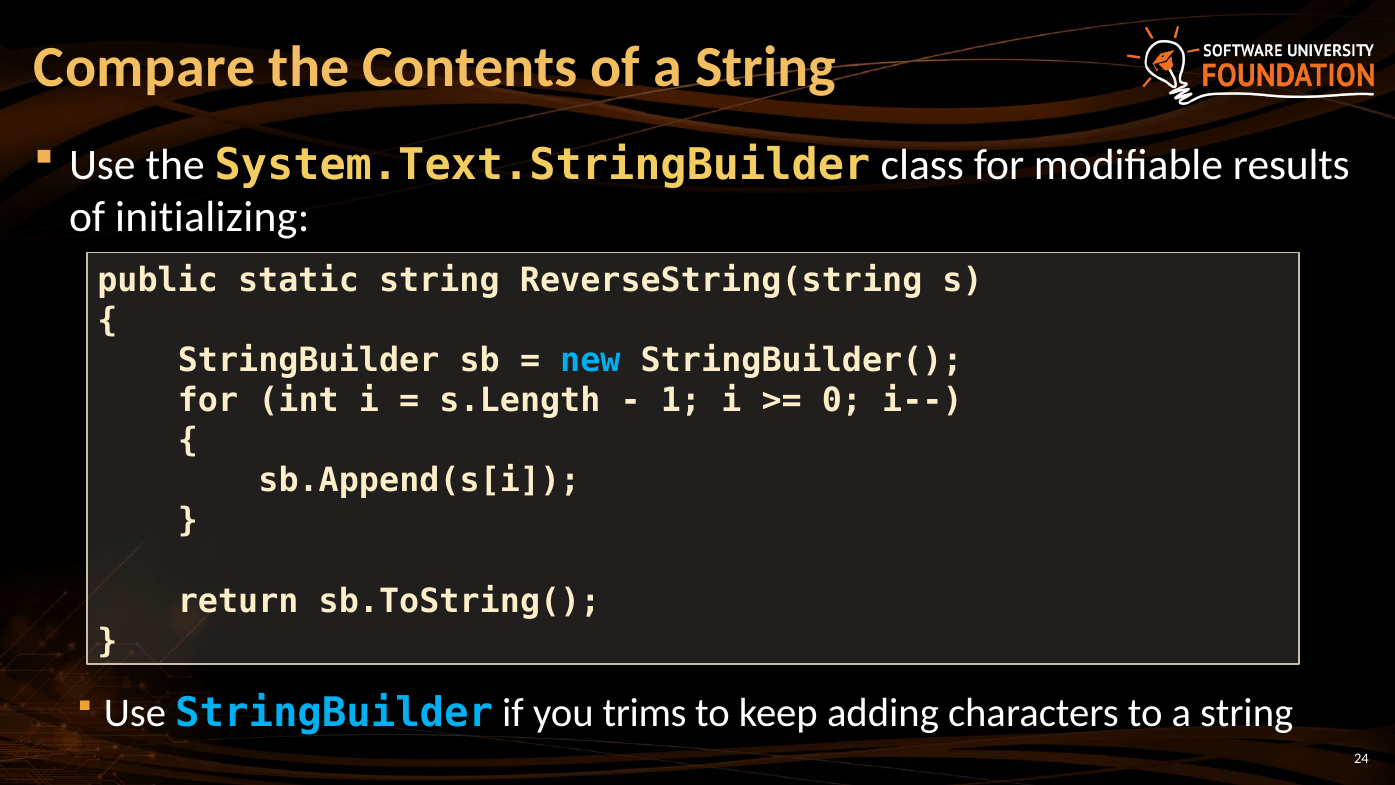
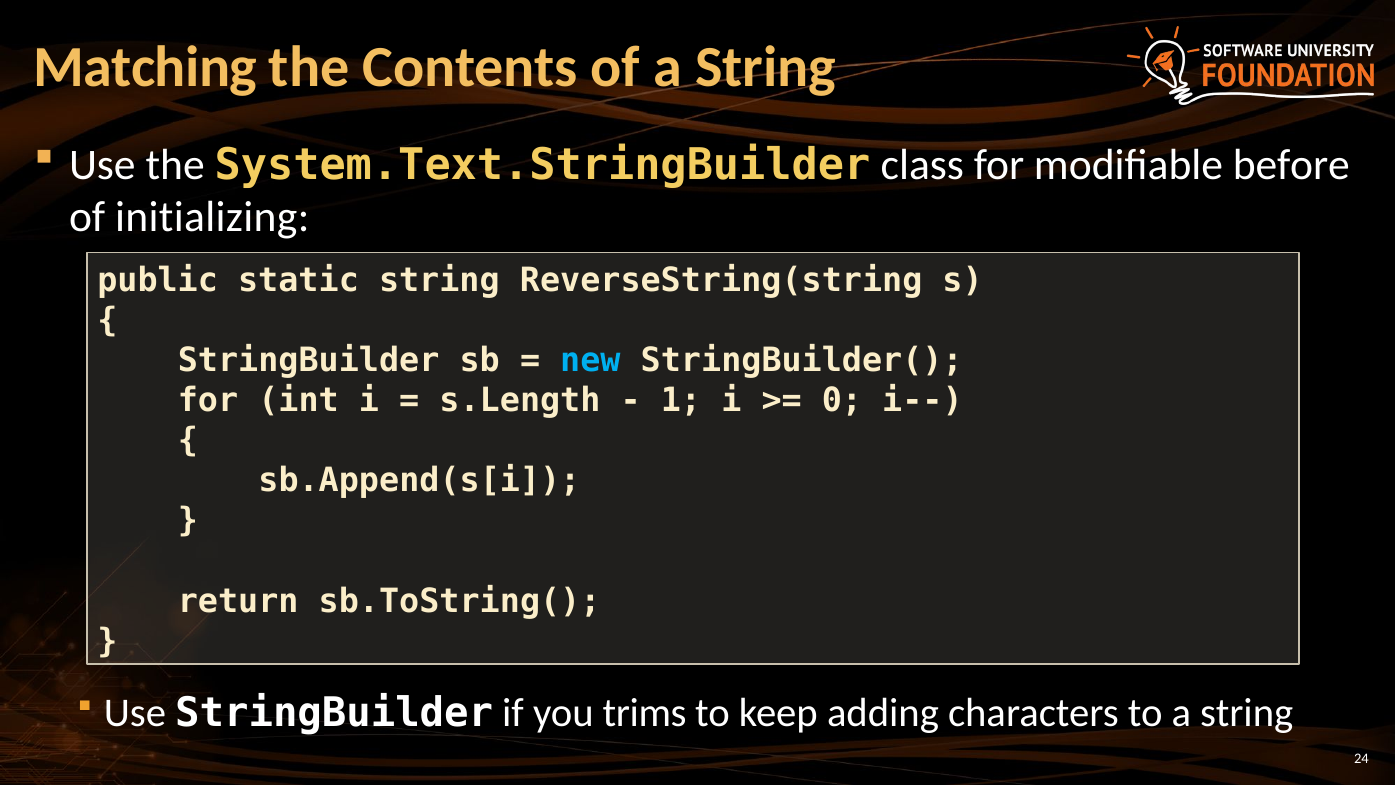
Compare: Compare -> Matching
results: results -> before
StringBuilder at (334, 713) colour: light blue -> white
